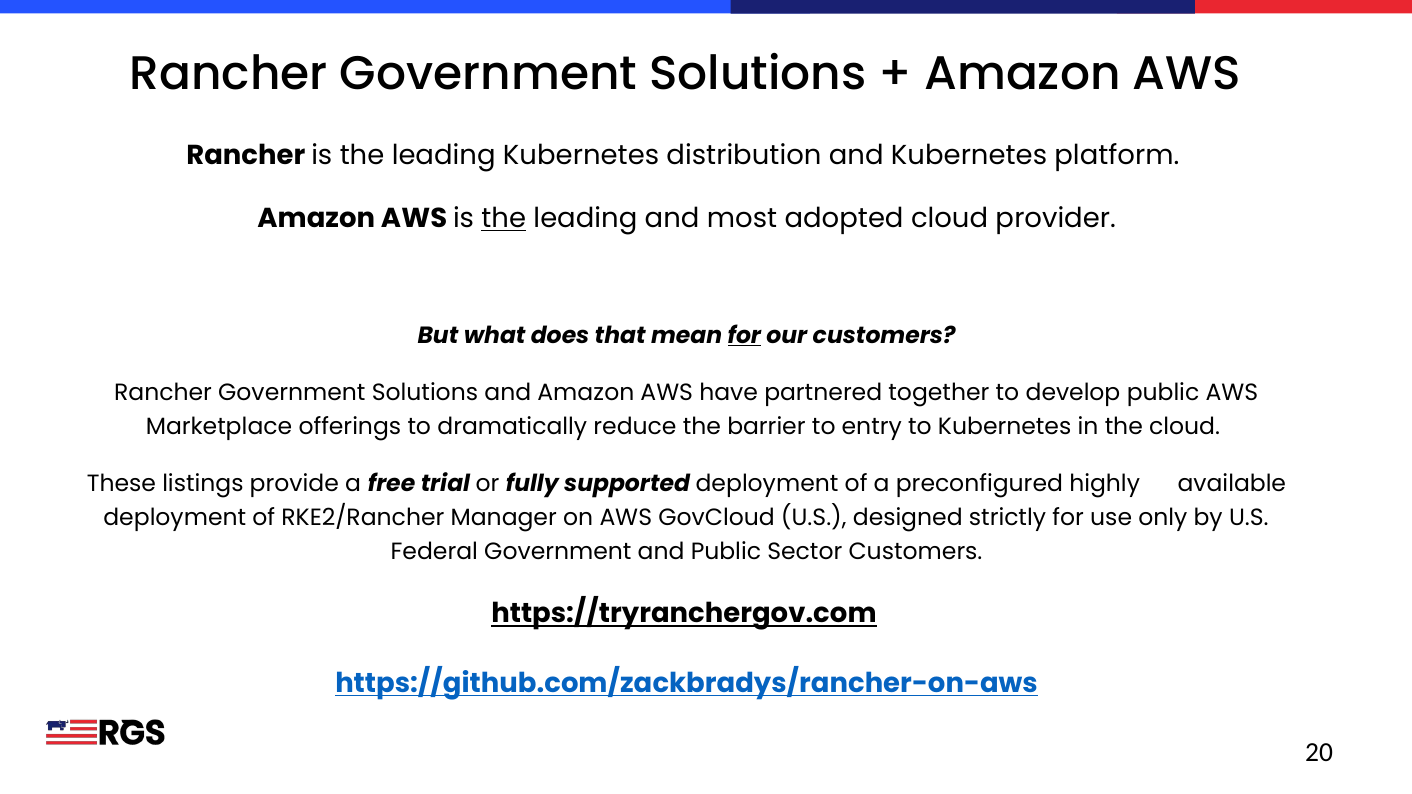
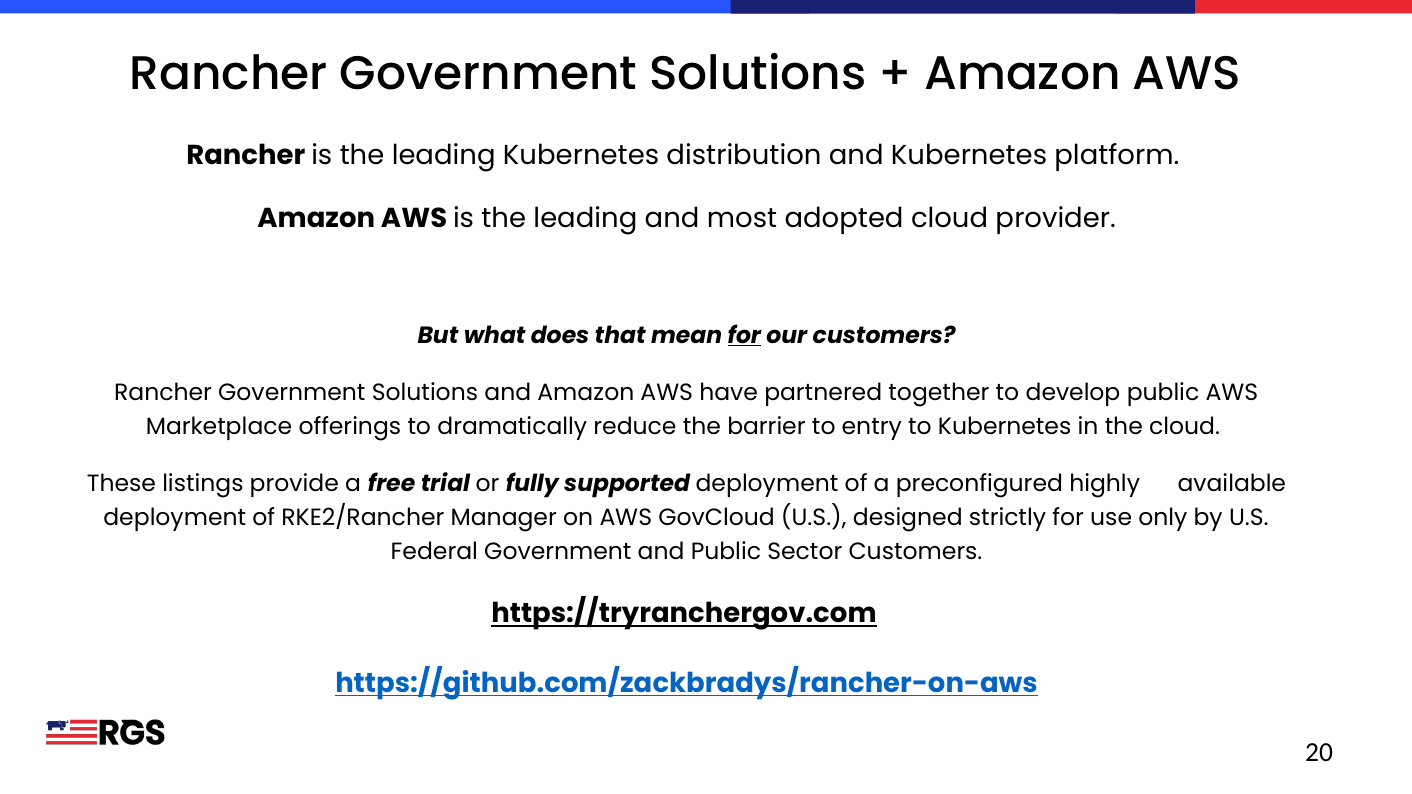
the at (504, 219) underline: present -> none
